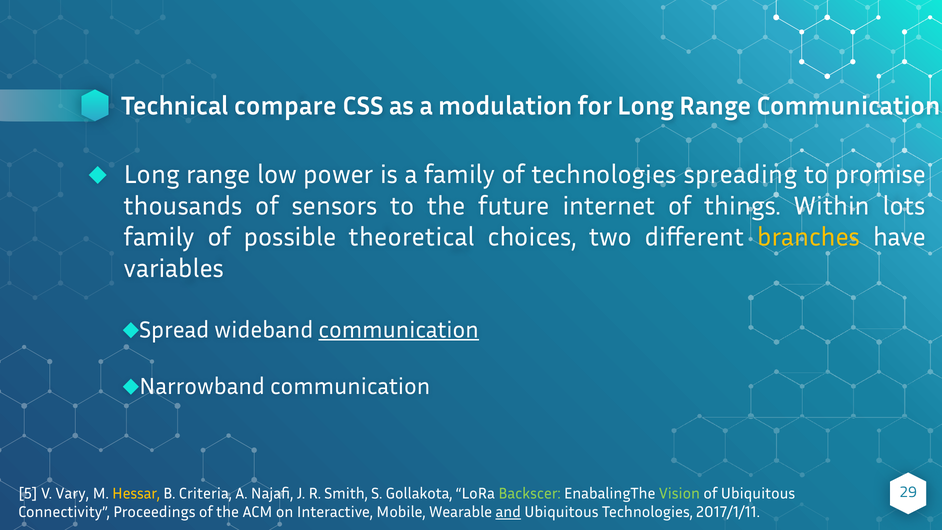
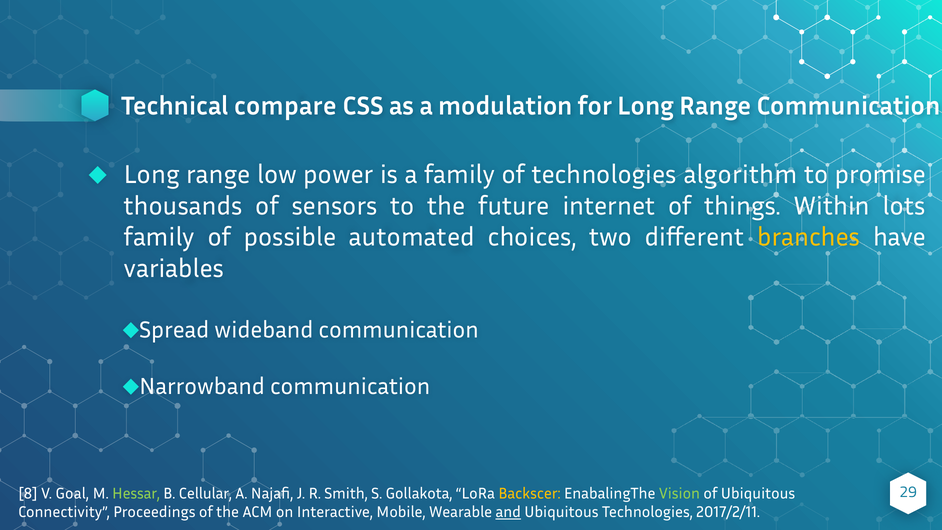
spreading: spreading -> algorithm
theoretical: theoretical -> automated
communication at (399, 330) underline: present -> none
5: 5 -> 8
Vary: Vary -> Goal
Hessar colour: yellow -> light green
Criteria: Criteria -> Cellular
Backscer colour: light green -> yellow
2017/1/11: 2017/1/11 -> 2017/2/11
